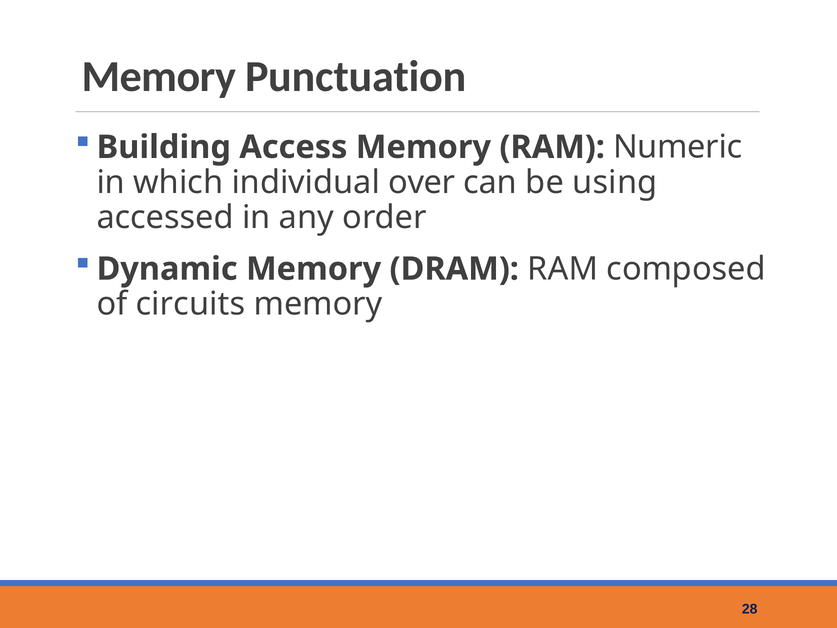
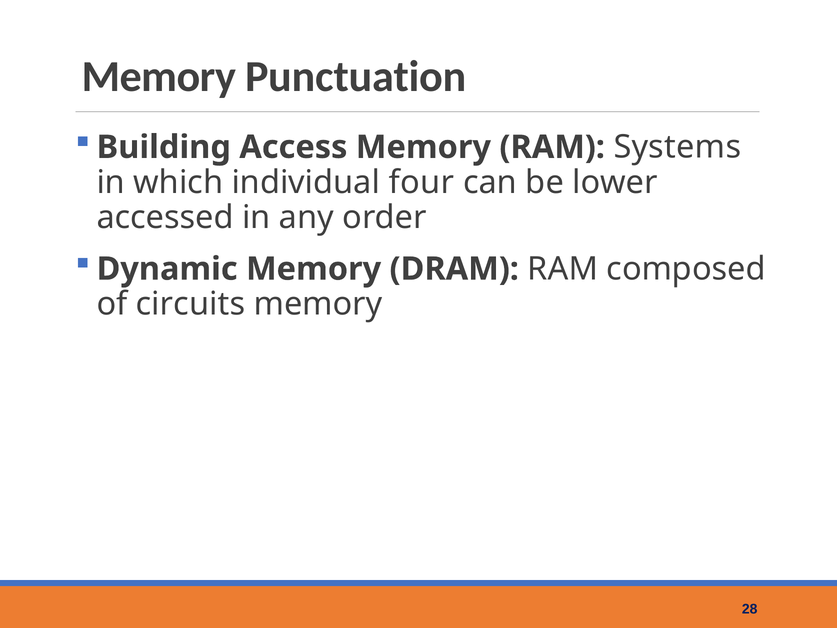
Numeric: Numeric -> Systems
over: over -> four
using: using -> lower
